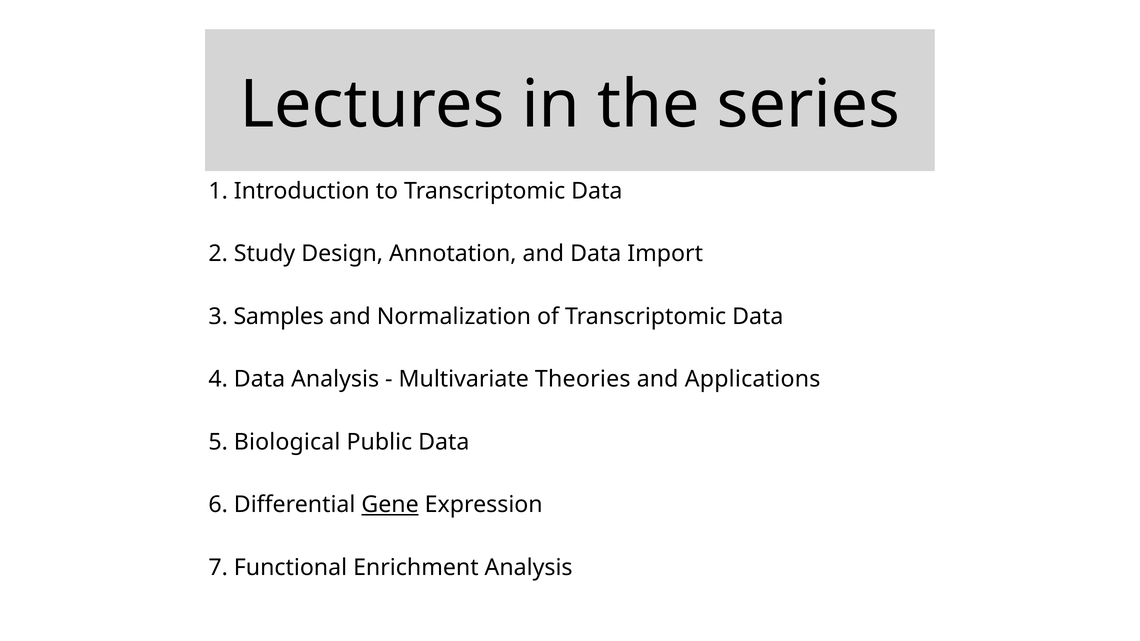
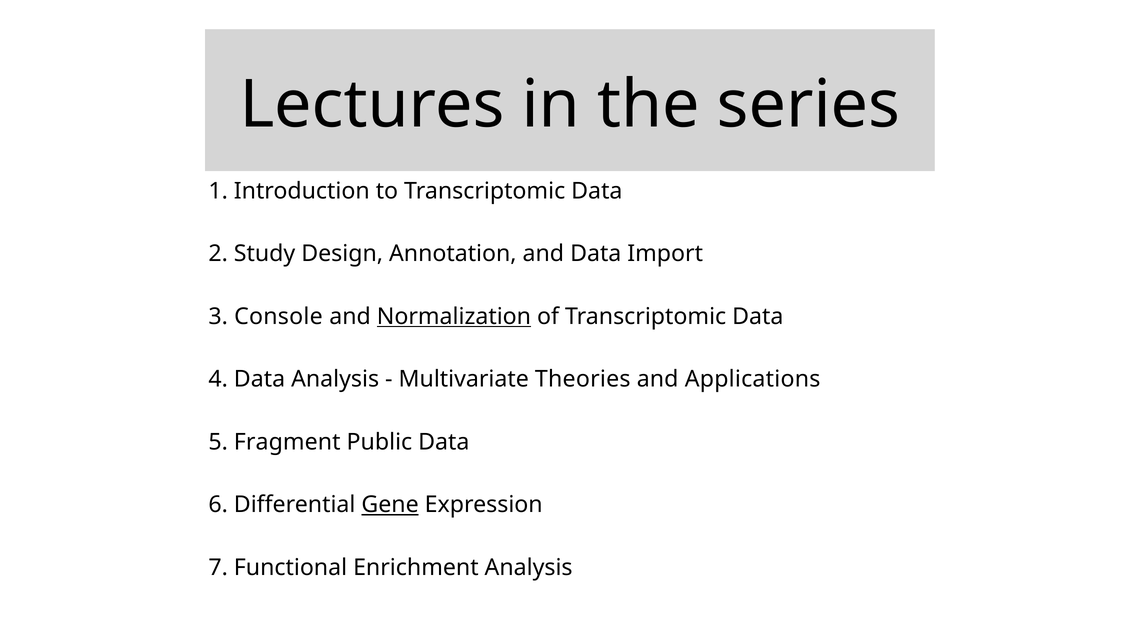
Samples: Samples -> Console
Normalization underline: none -> present
Biological: Biological -> Fragment
